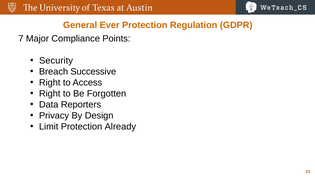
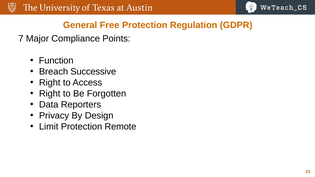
Ever: Ever -> Free
Security: Security -> Function
Already: Already -> Remote
